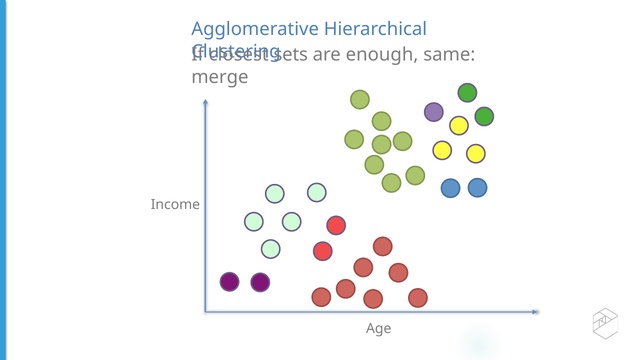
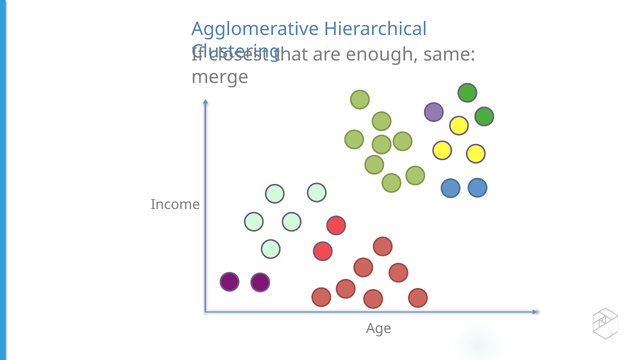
sets: sets -> that
